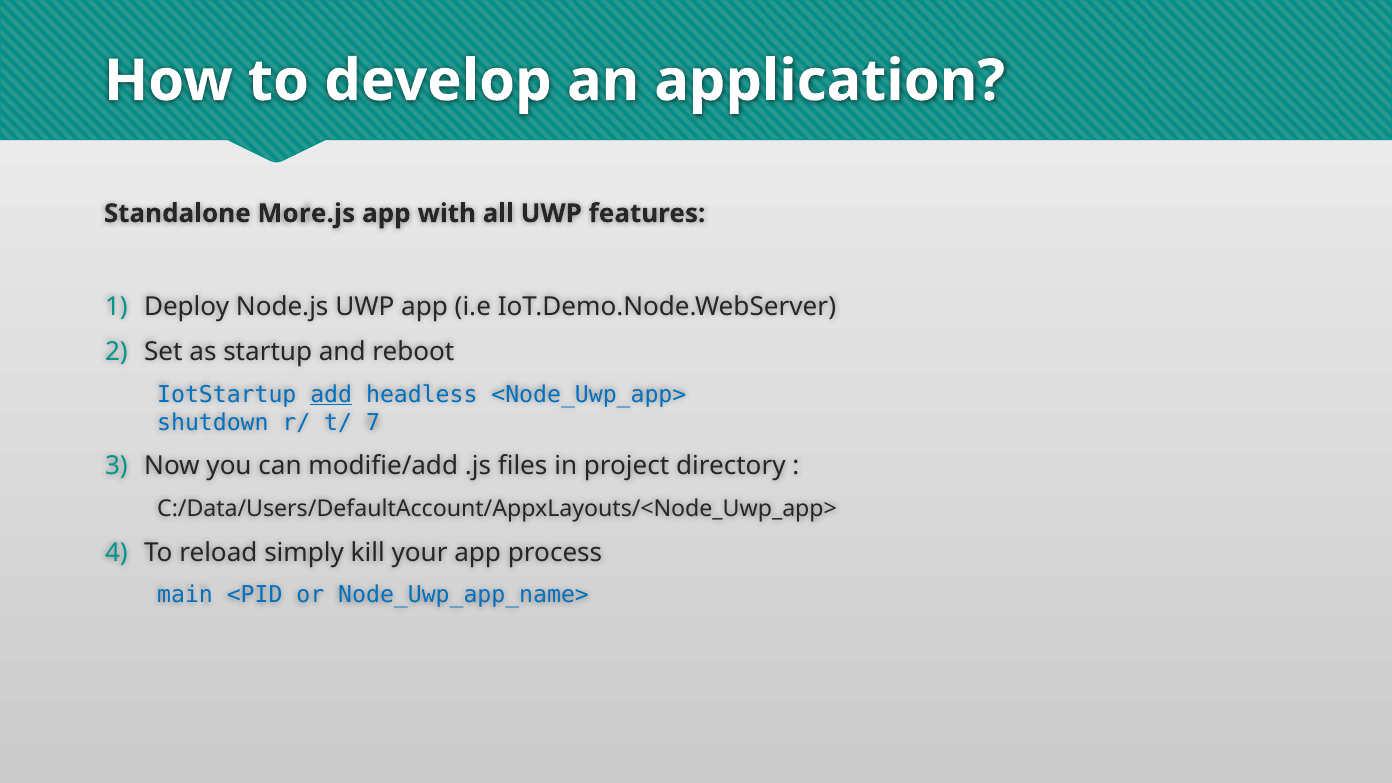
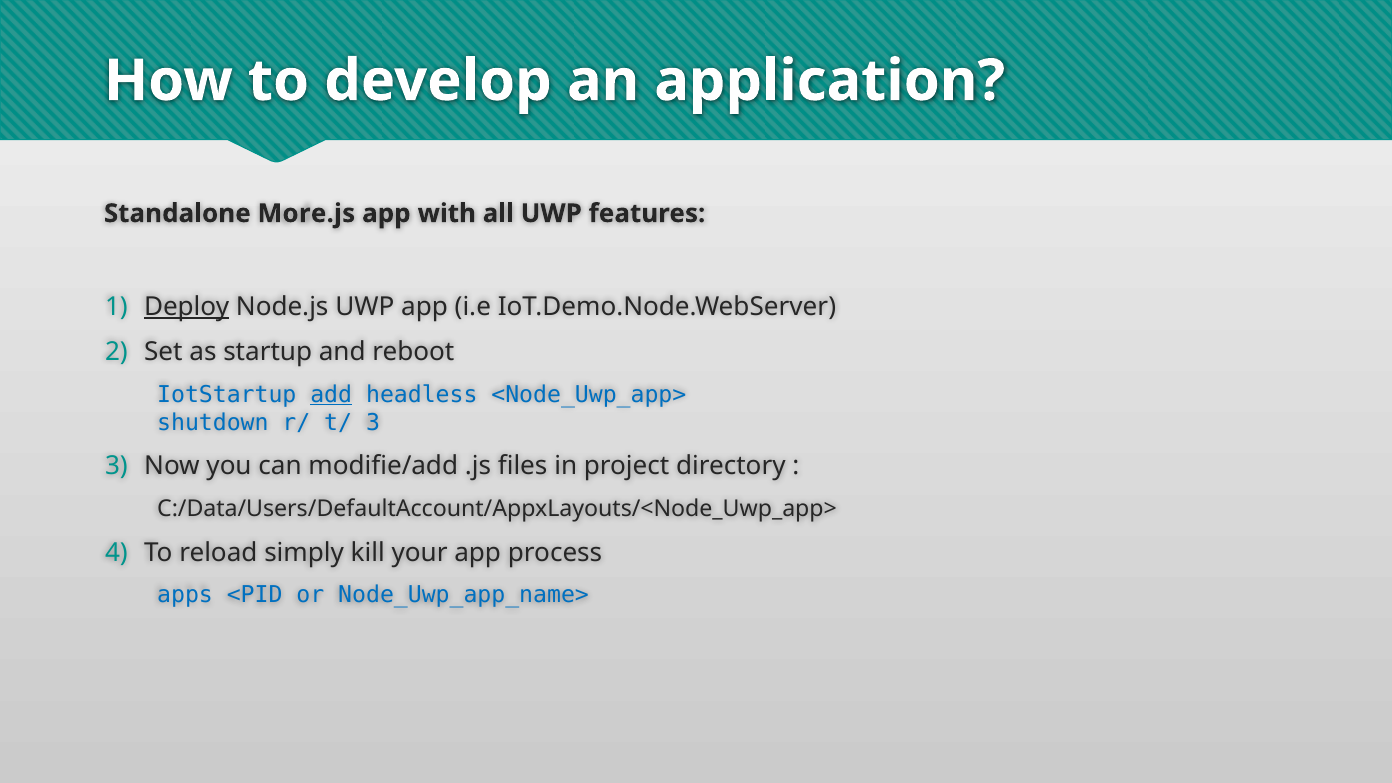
Deploy underline: none -> present
t/ 7: 7 -> 3
main: main -> apps
